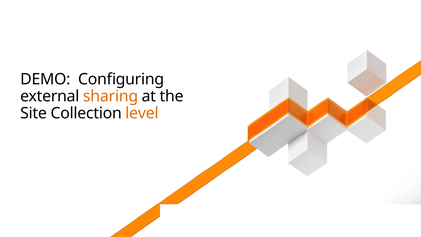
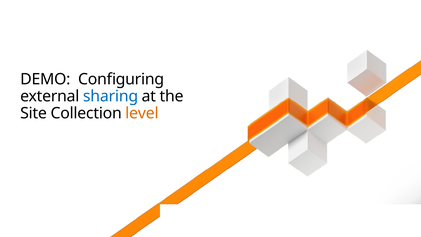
sharing colour: orange -> blue
